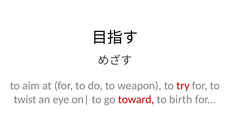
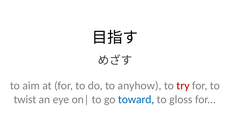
weapon: weapon -> anyhow
toward colour: red -> blue
birth: birth -> gloss
